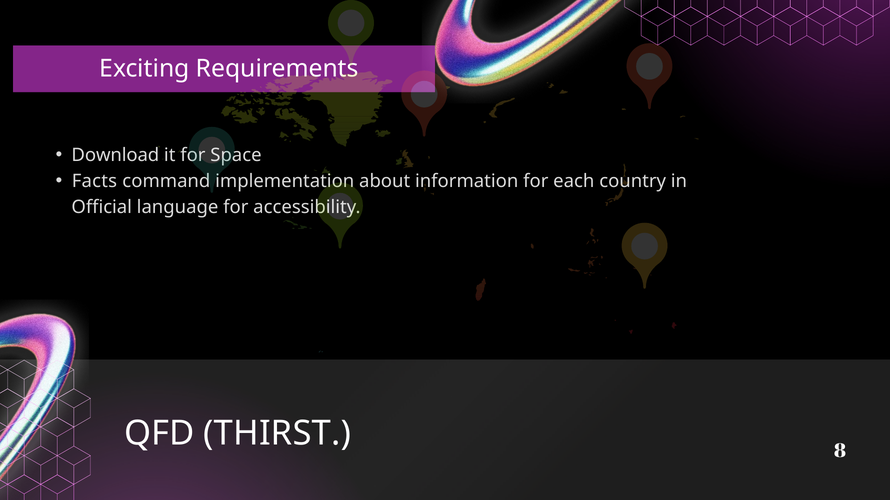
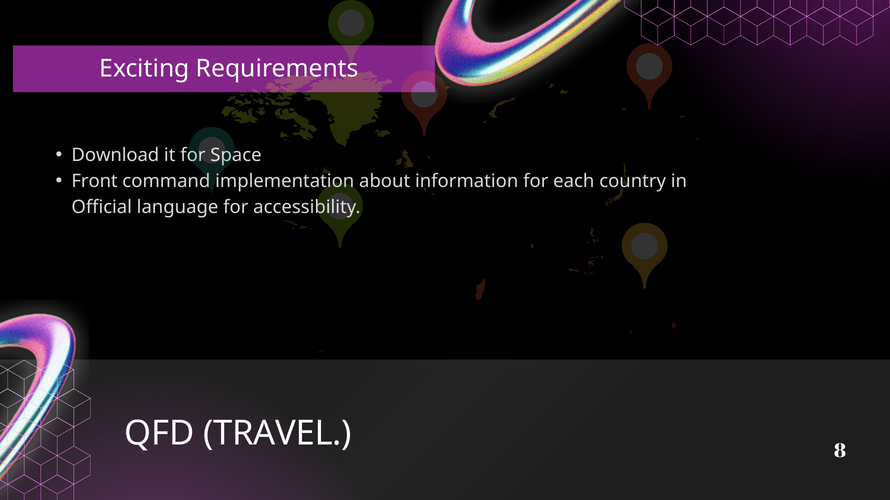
Facts: Facts -> Front
THIRST: THIRST -> TRAVEL
